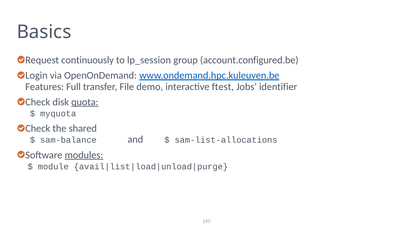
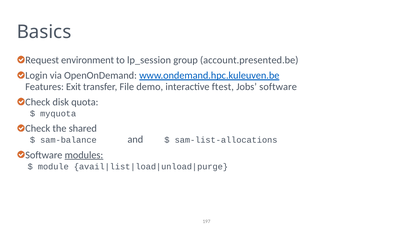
continuously: continuously -> environment
account.configured.be: account.configured.be -> account.presented.be
Full: Full -> Exit
Jobs identifier: identifier -> software
quota underline: present -> none
